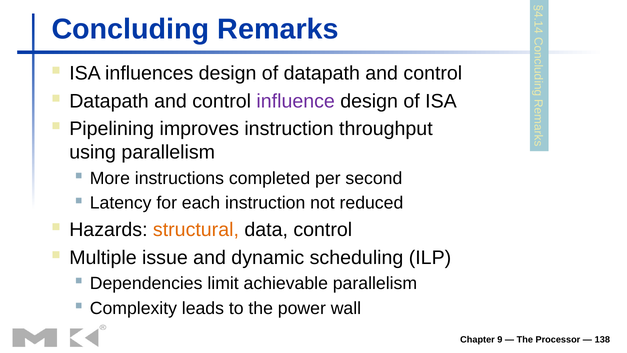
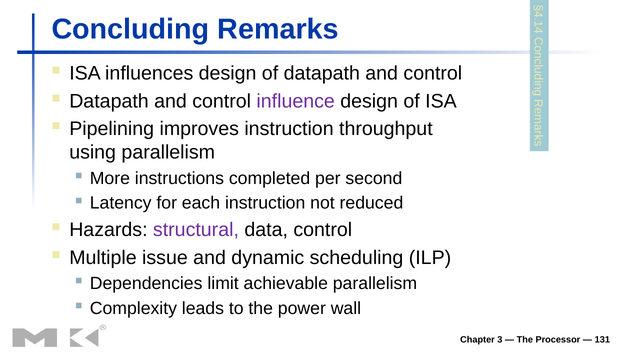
structural colour: orange -> purple
9: 9 -> 3
138: 138 -> 131
